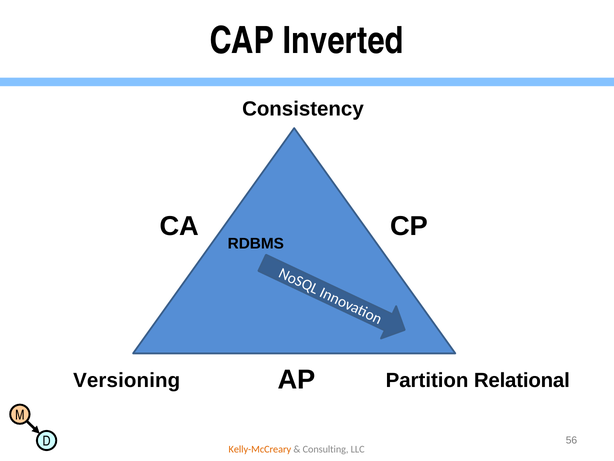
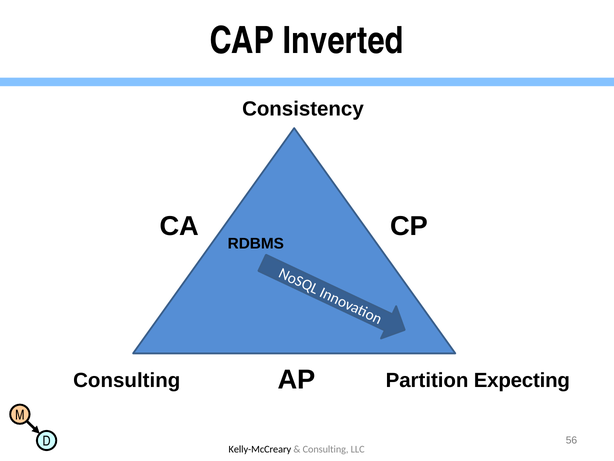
Versioning at (127, 380): Versioning -> Consulting
Relational: Relational -> Expecting
Kelly-McCreary colour: orange -> black
